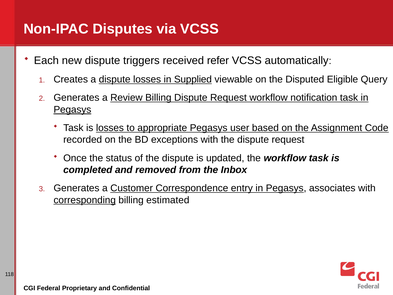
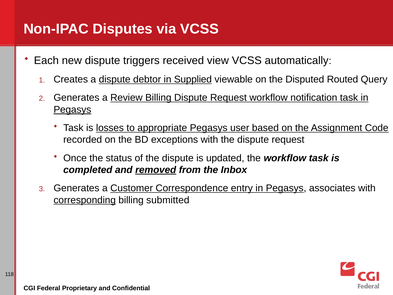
refer: refer -> view
dispute losses: losses -> debtor
Eligible: Eligible -> Routed
removed underline: none -> present
estimated: estimated -> submitted
